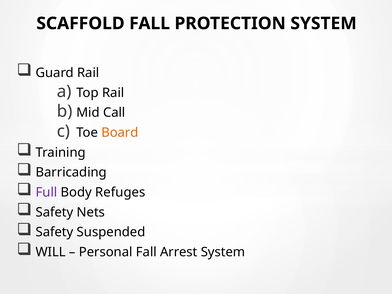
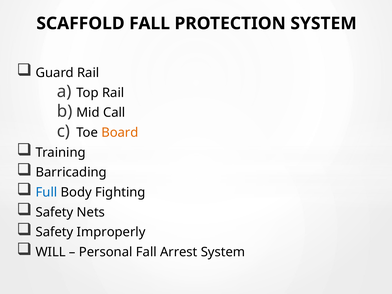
Full colour: purple -> blue
Refuges: Refuges -> Fighting
Suspended: Suspended -> Improperly
